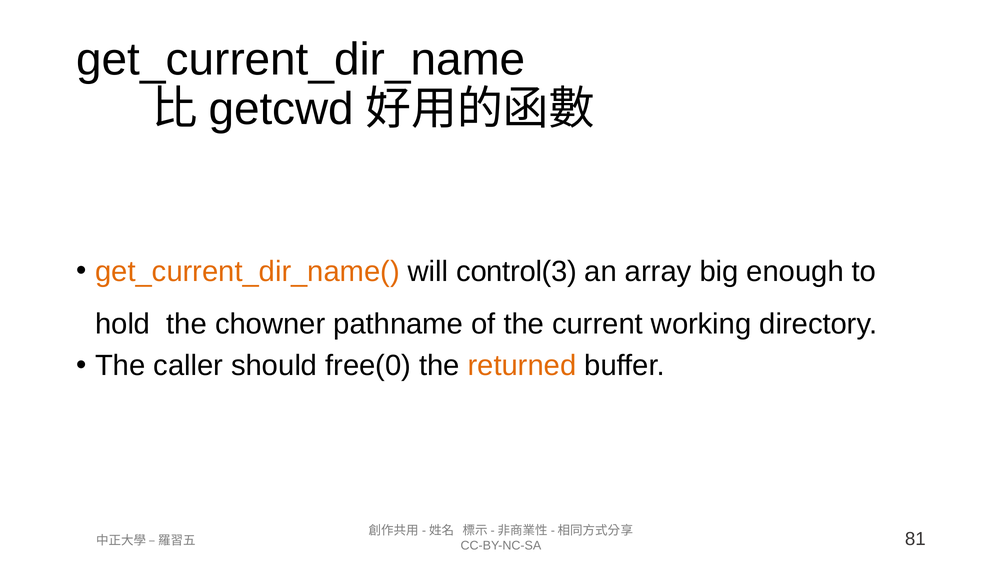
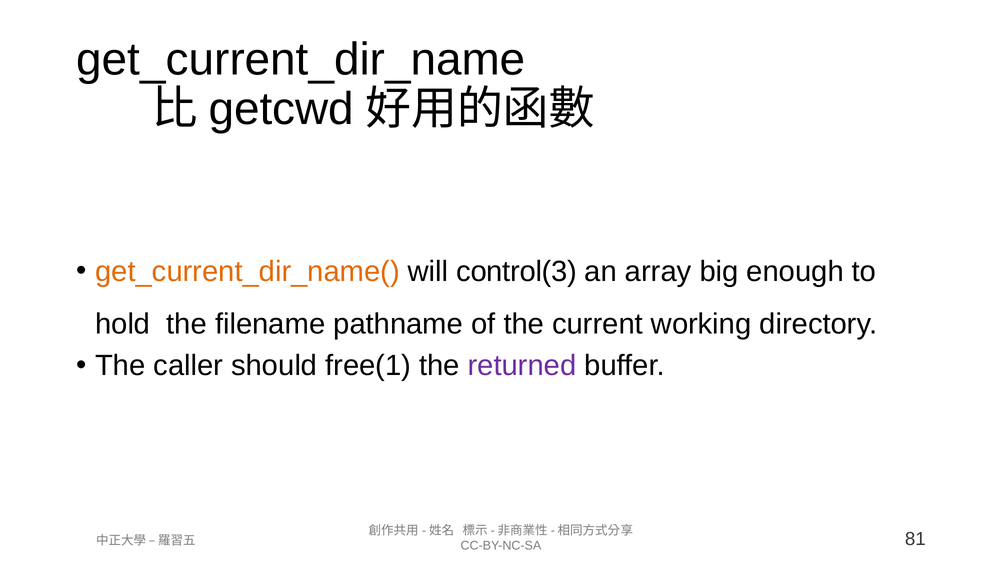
chowner: chowner -> filename
free(0: free(0 -> free(1
returned colour: orange -> purple
